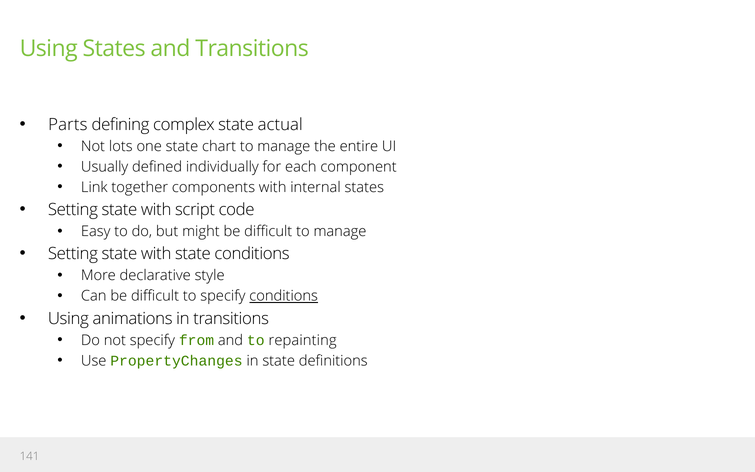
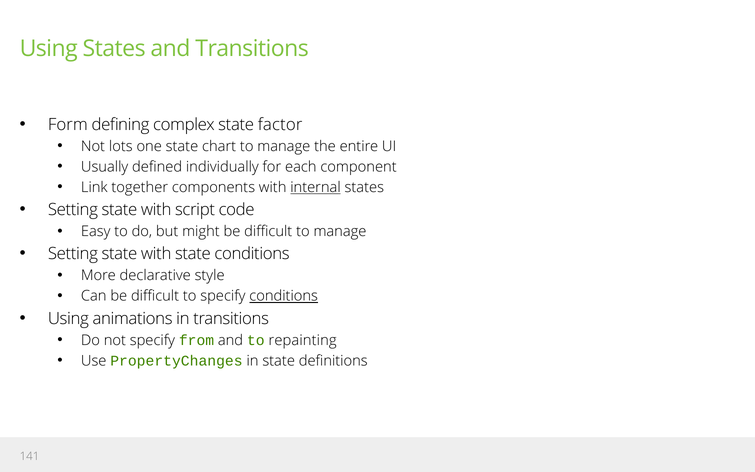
Parts: Parts -> Form
actual: actual -> factor
internal underline: none -> present
